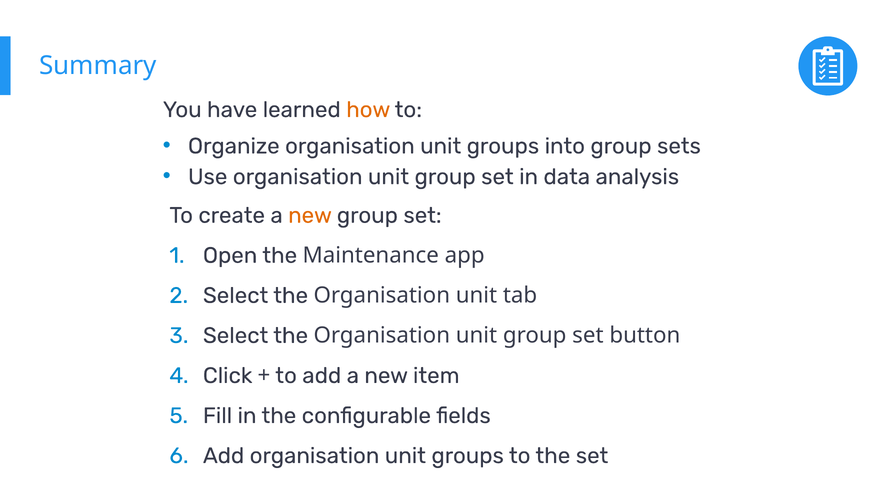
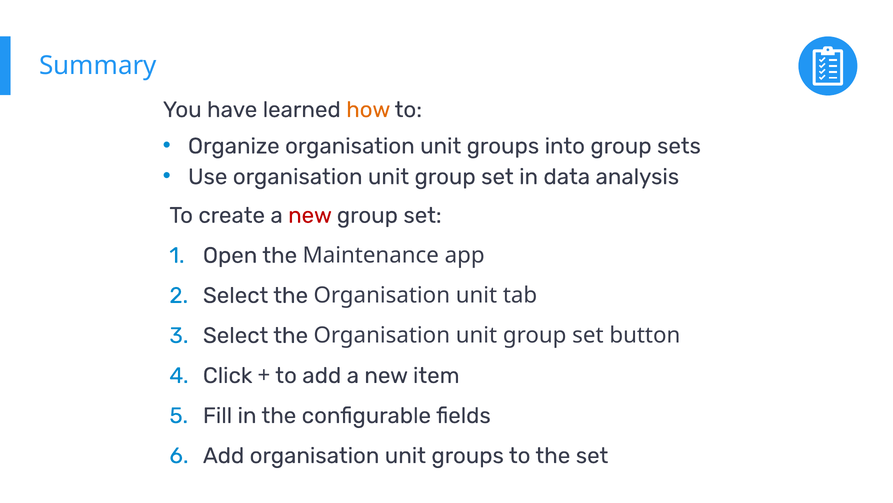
new at (310, 215) colour: orange -> red
